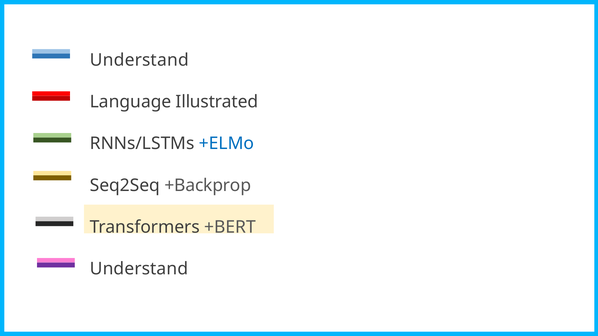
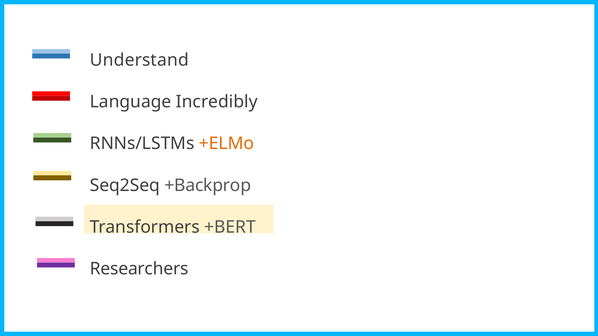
Illustrated: Illustrated -> Incredibly
+ELMo colour: blue -> orange
Understand at (139, 269): Understand -> Researchers
